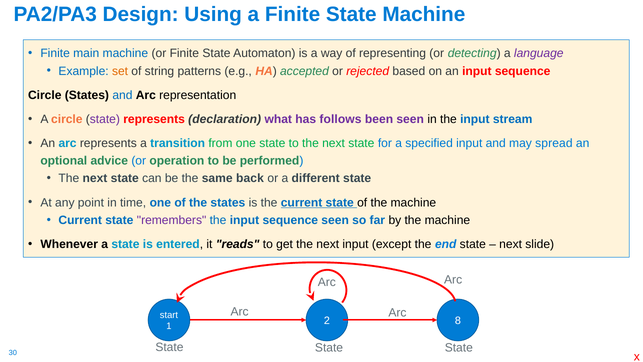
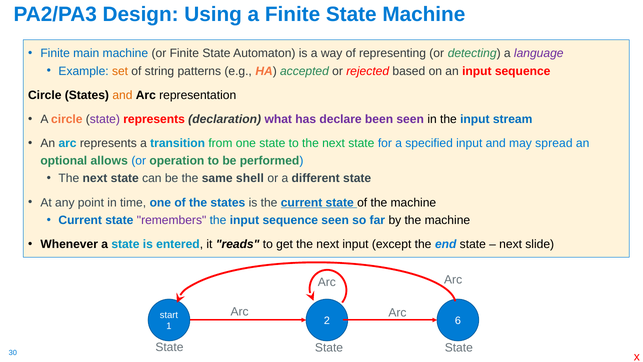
and at (122, 95) colour: blue -> orange
follows: follows -> declare
advice: advice -> allows
back: back -> shell
8: 8 -> 6
